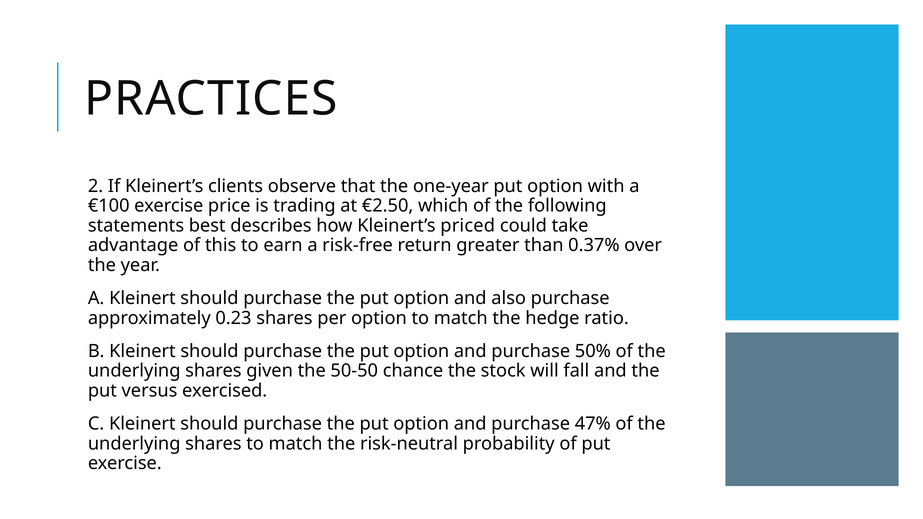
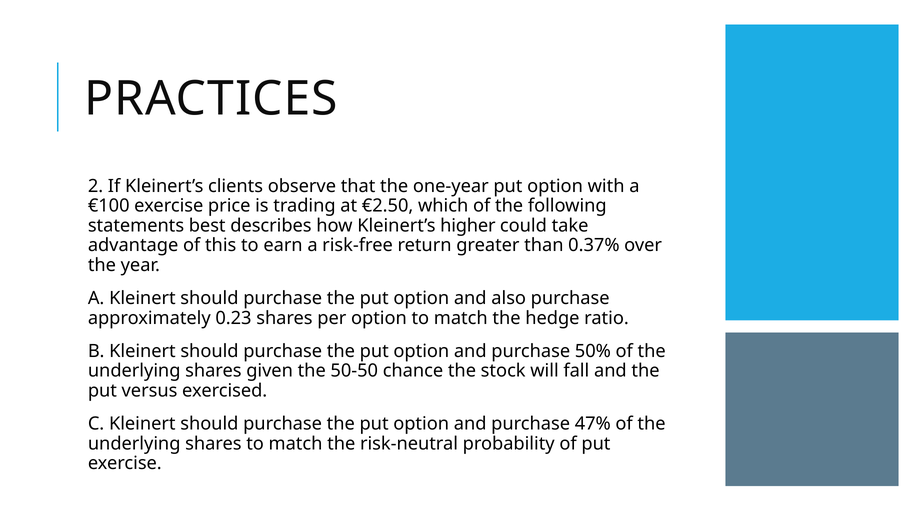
priced: priced -> higher
